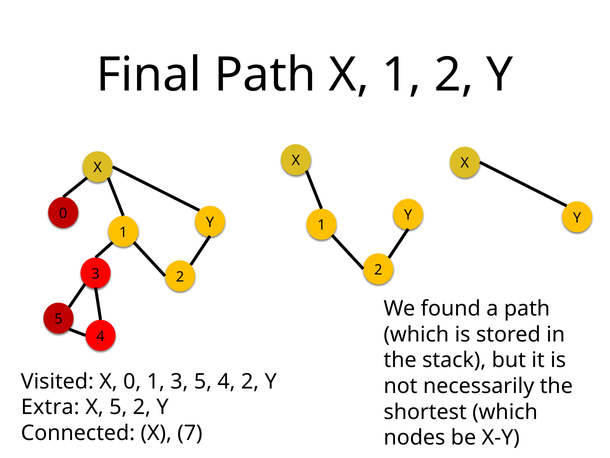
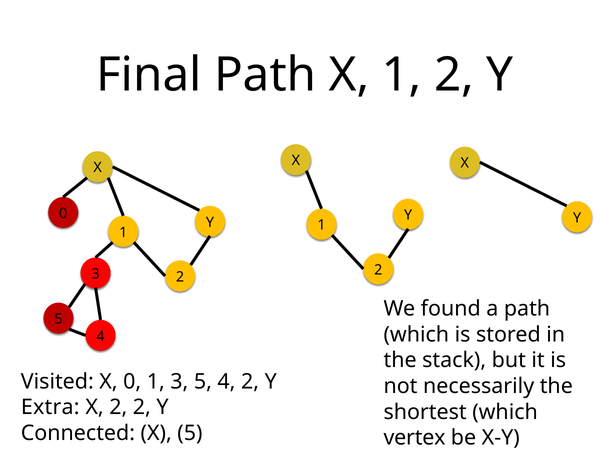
X 5: 5 -> 2
X 7: 7 -> 5
nodes: nodes -> vertex
